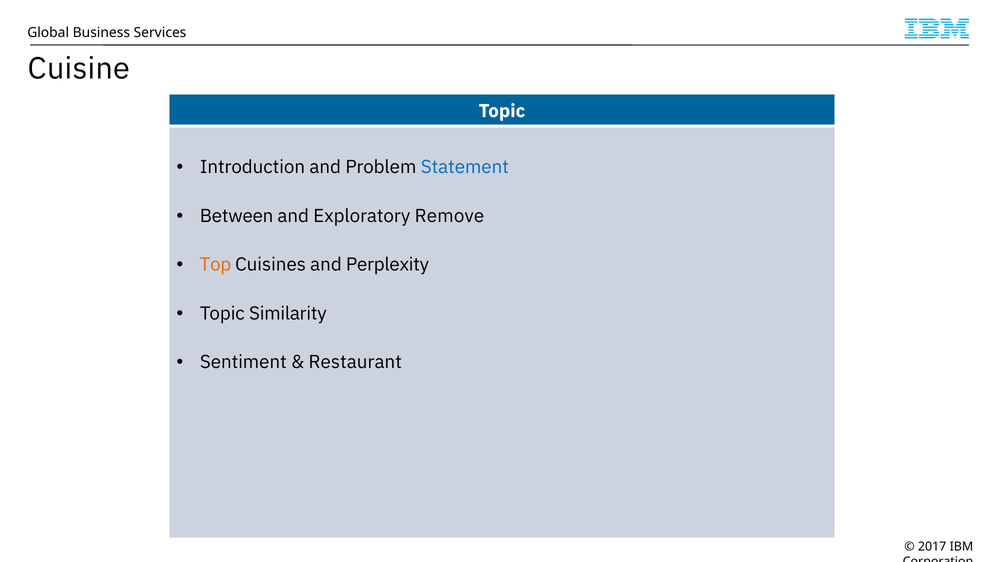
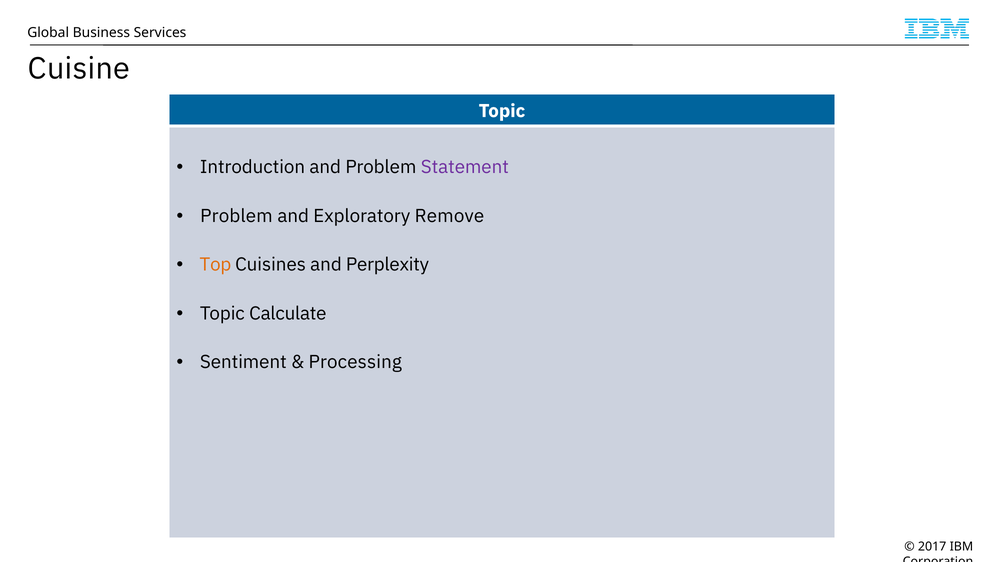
Statement colour: blue -> purple
Between at (237, 216): Between -> Problem
Similarity: Similarity -> Calculate
Restaurant: Restaurant -> Processing
